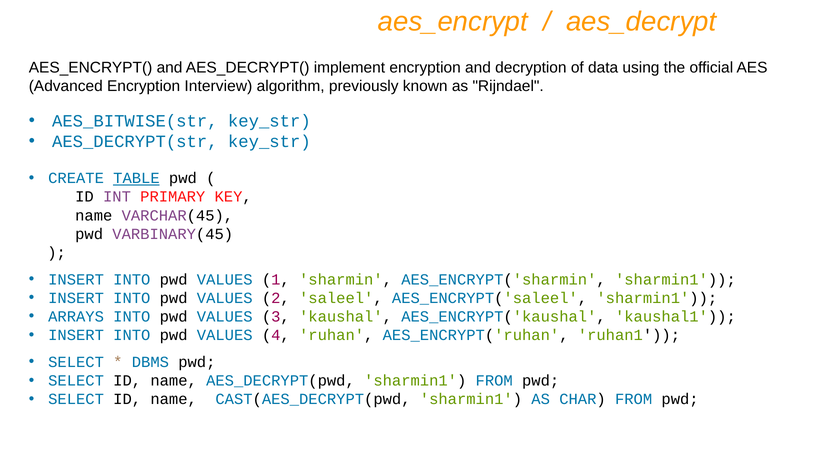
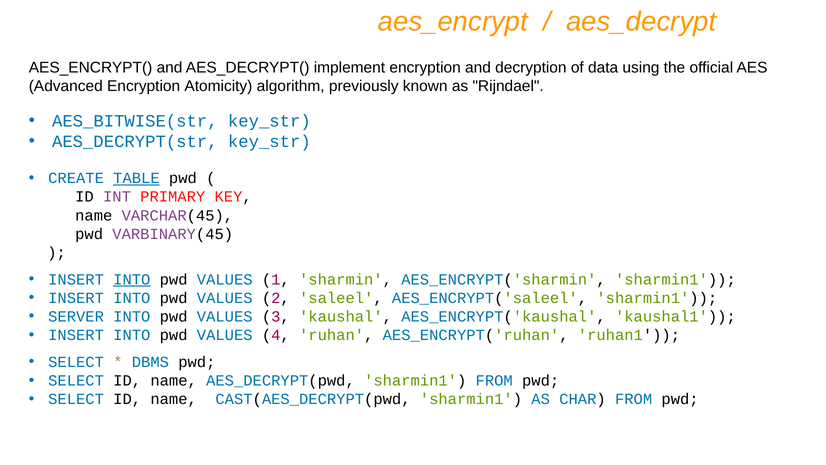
Interview: Interview -> Atomicity
INTO at (132, 279) underline: none -> present
ARRAYS: ARRAYS -> SERVER
